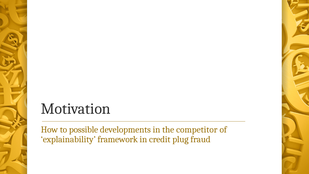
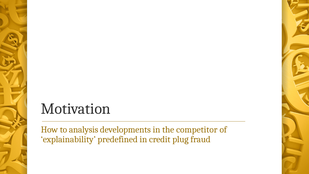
possible: possible -> analysis
framework: framework -> predefined
